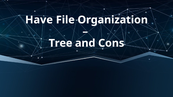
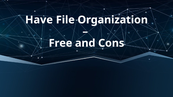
Tree: Tree -> Free
